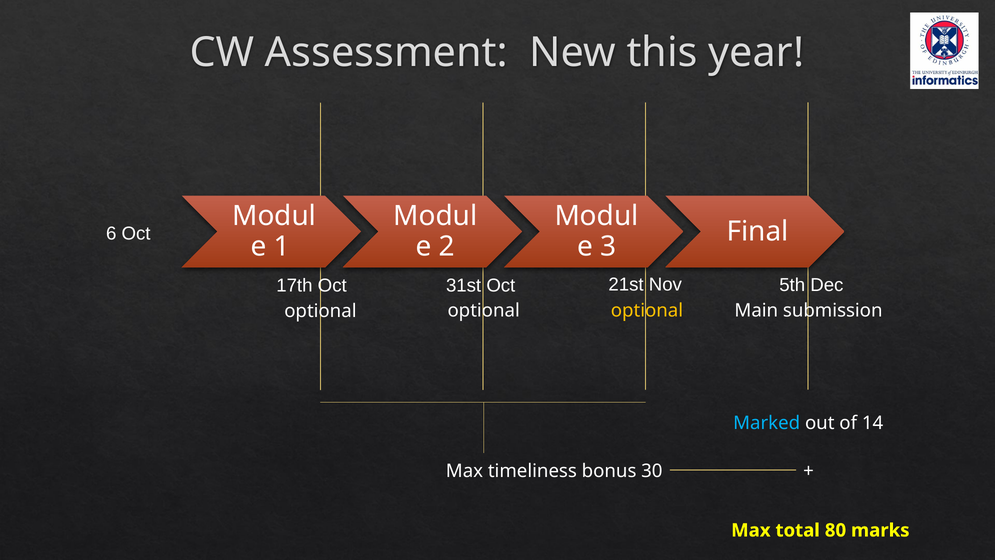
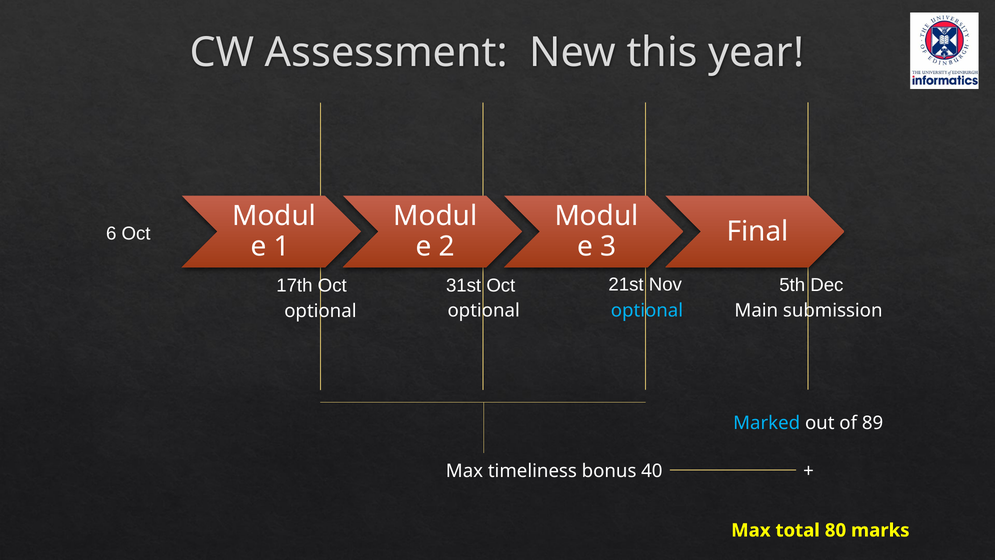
optional at (647, 310) colour: yellow -> light blue
14: 14 -> 89
30: 30 -> 40
